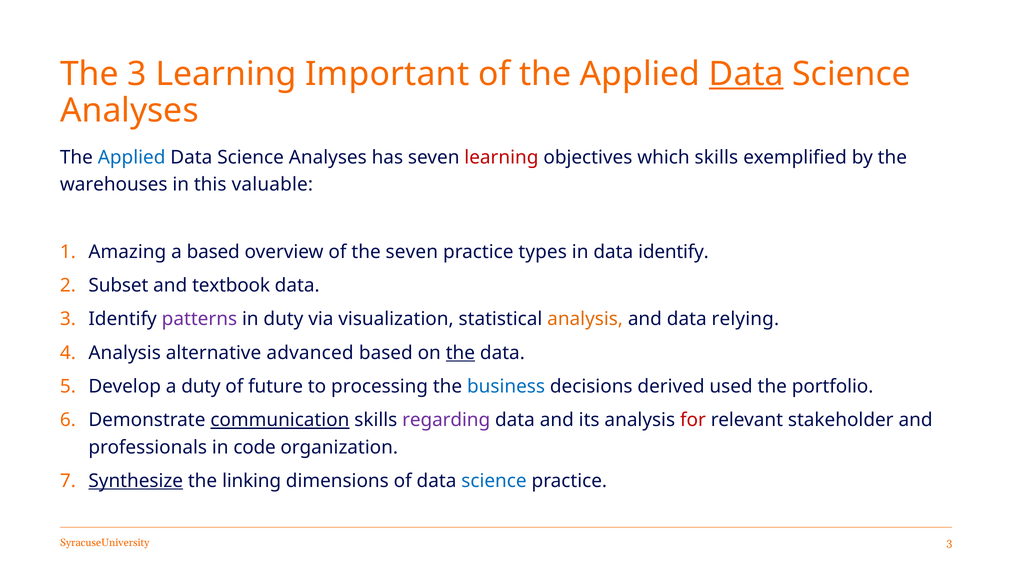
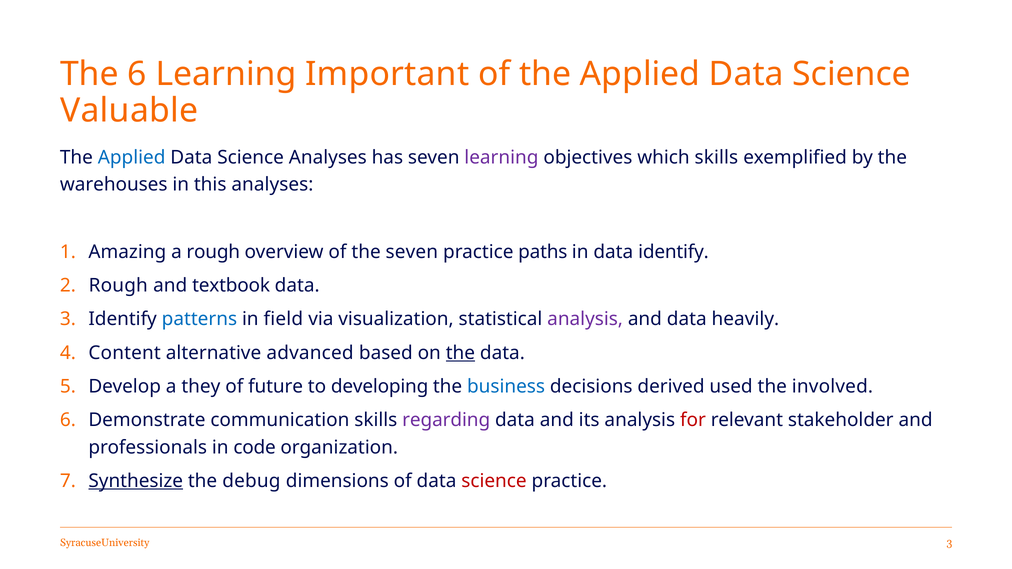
The 3: 3 -> 6
Data at (746, 74) underline: present -> none
Analyses at (129, 111): Analyses -> Valuable
learning at (501, 157) colour: red -> purple
this valuable: valuable -> analyses
a based: based -> rough
types: types -> paths
Subset at (118, 286): Subset -> Rough
patterns colour: purple -> blue
in duty: duty -> field
analysis at (585, 319) colour: orange -> purple
relying: relying -> heavily
Analysis at (125, 353): Analysis -> Content
a duty: duty -> they
processing: processing -> developing
portfolio: portfolio -> involved
communication underline: present -> none
linking: linking -> debug
science at (494, 481) colour: blue -> red
